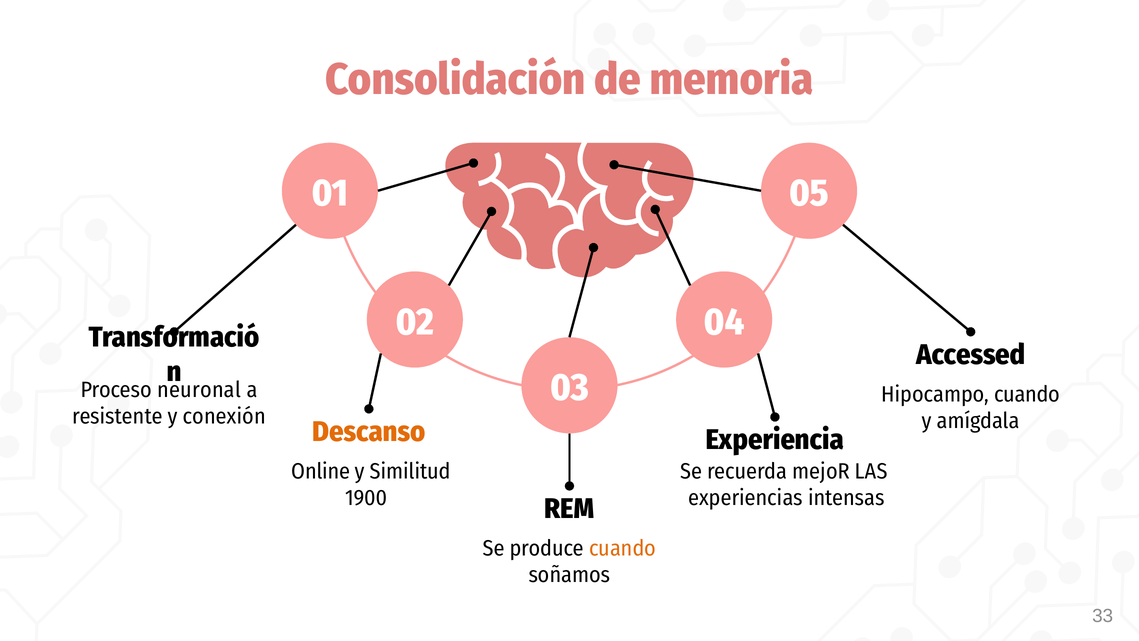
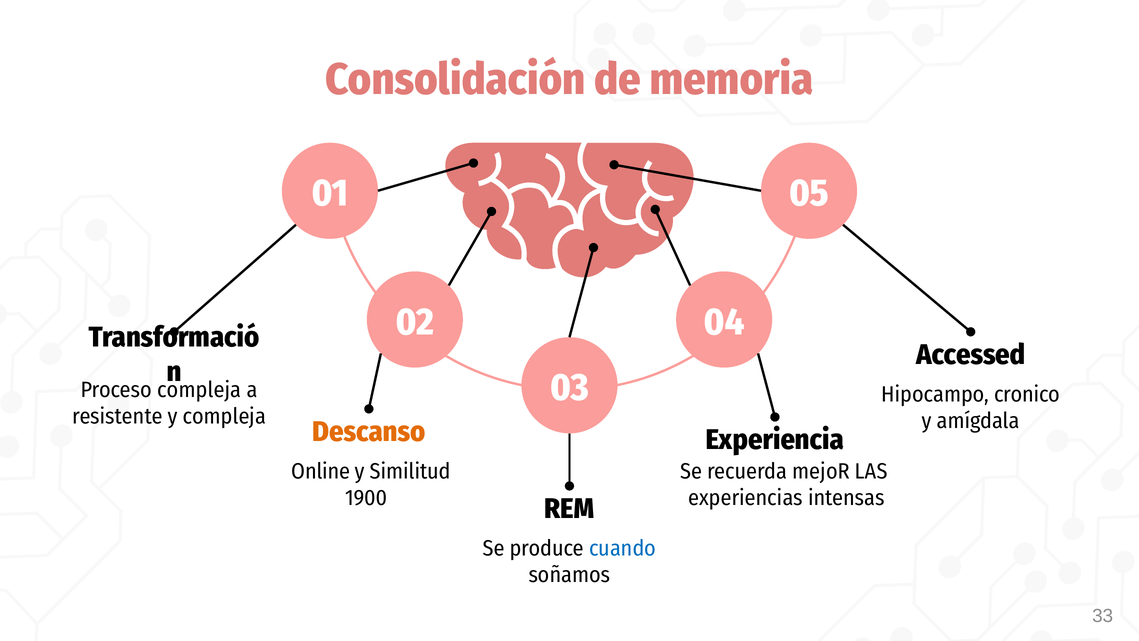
Hipocampo cuando: cuando -> cronico
Proceso neuronal: neuronal -> compleja
y conexión: conexión -> compleja
cuando at (623, 548) colour: orange -> blue
